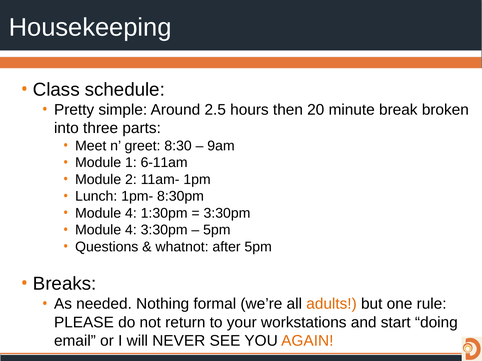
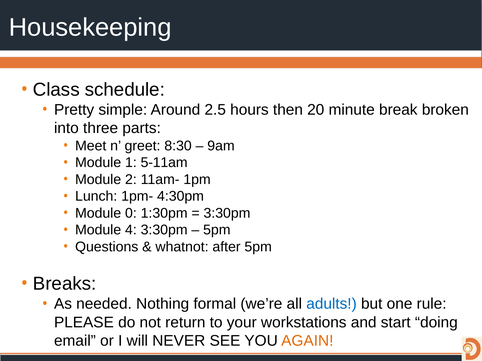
6-11am: 6-11am -> 5-11am
8:30pm: 8:30pm -> 4:30pm
4 at (131, 213): 4 -> 0
adults colour: orange -> blue
